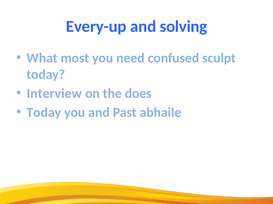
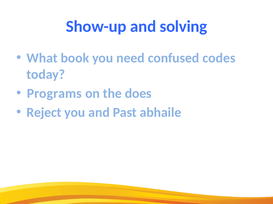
Every-up: Every-up -> Show-up
most: most -> book
sculpt: sculpt -> codes
Interview: Interview -> Programs
Today at (44, 113): Today -> Reject
